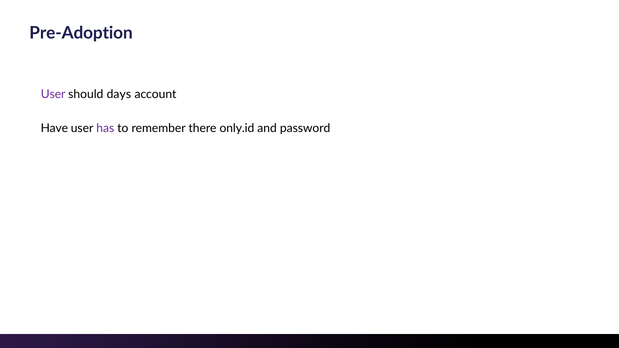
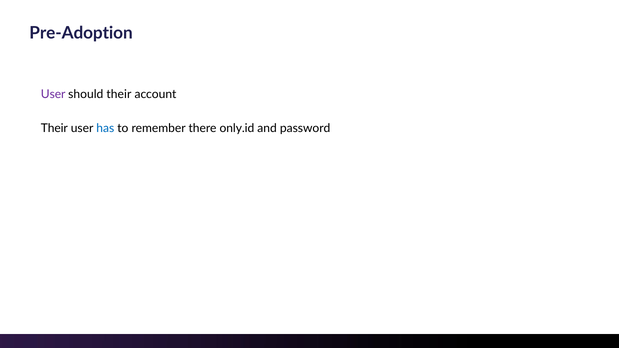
should days: days -> their
Have at (54, 128): Have -> Their
has colour: purple -> blue
